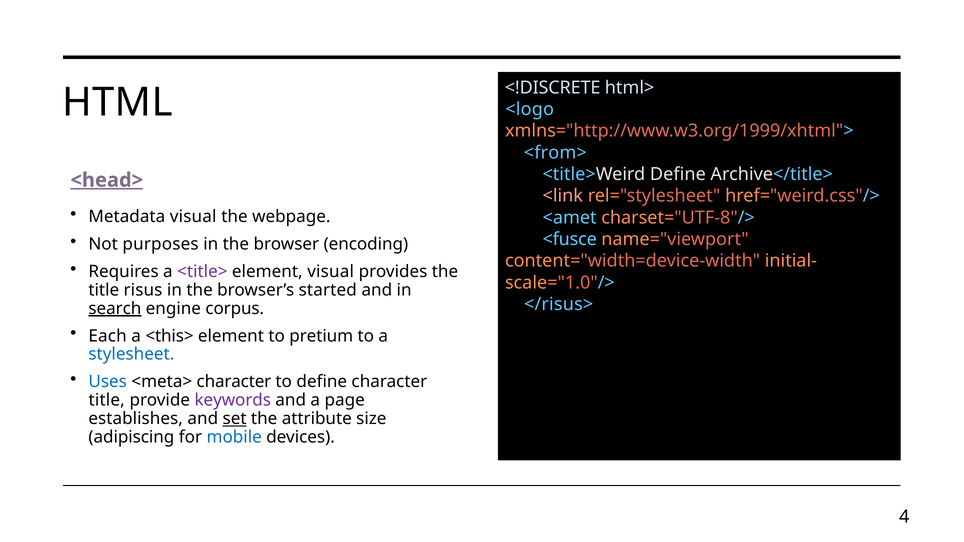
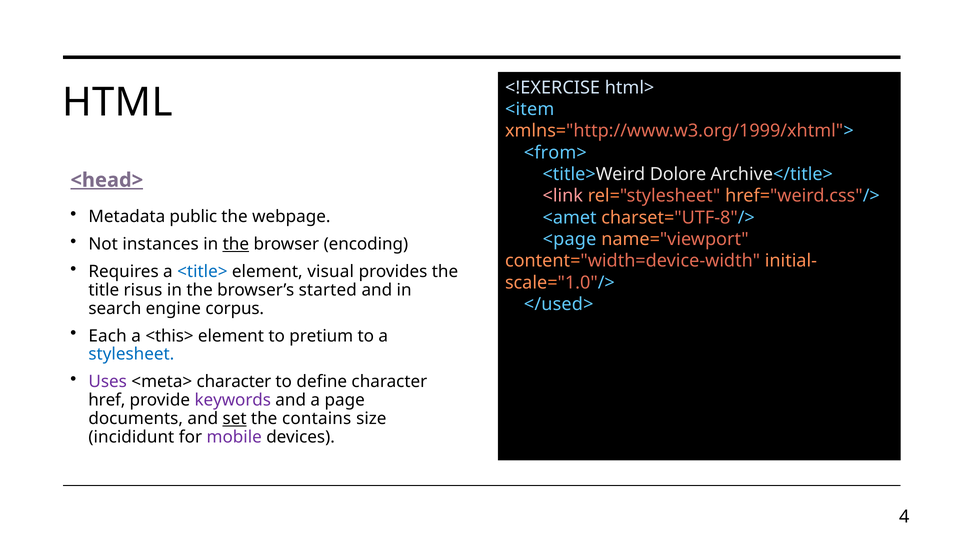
<!DISCRETE: <!DISCRETE -> <!EXERCISE
<logo: <logo -> <item
<title>Weird Define: Define -> Dolore
Metadata visual: visual -> public
purposes: purposes -> instances
the at (236, 244) underline: none -> present
<fusce: <fusce -> <page
<title> colour: purple -> blue
</risus>: </risus> -> </used>
search underline: present -> none
Uses colour: blue -> purple
title at (107, 400): title -> href
establishes: establishes -> documents
attribute: attribute -> contains
adipiscing: adipiscing -> incididunt
mobile colour: blue -> purple
